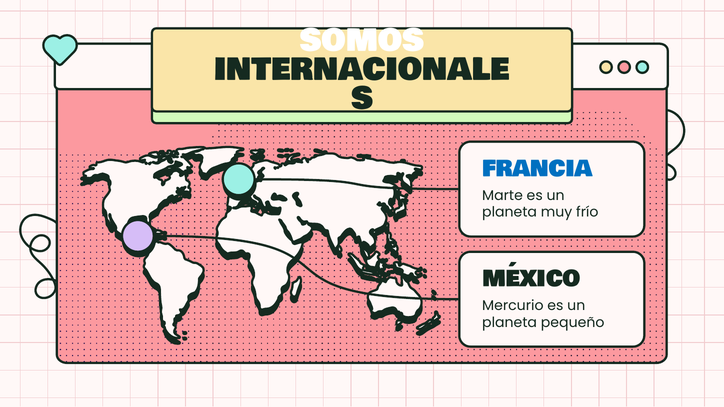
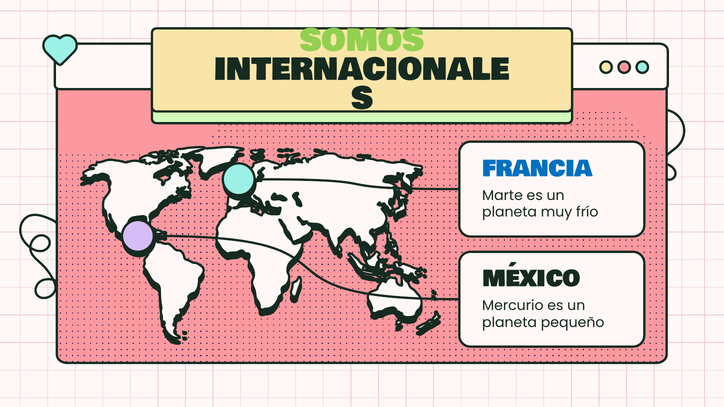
SOMOS colour: white -> light green
